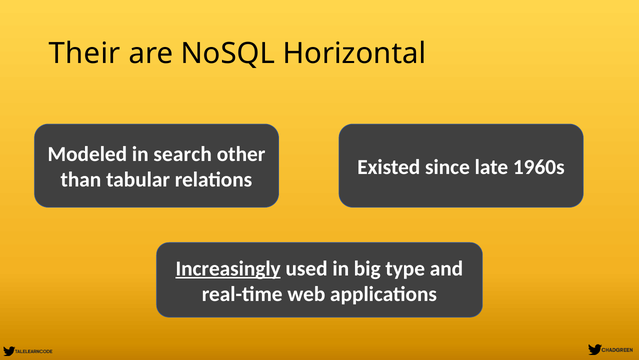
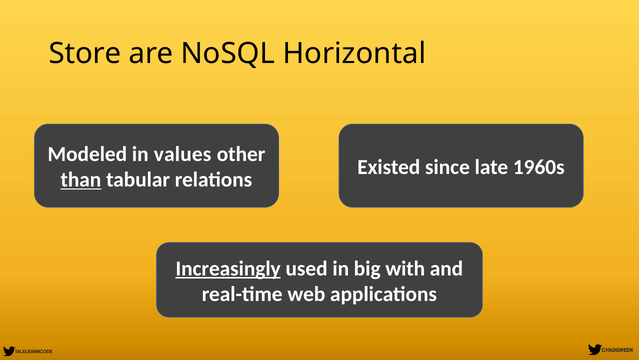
Their: Their -> Store
search: search -> values
than underline: none -> present
type: type -> with
